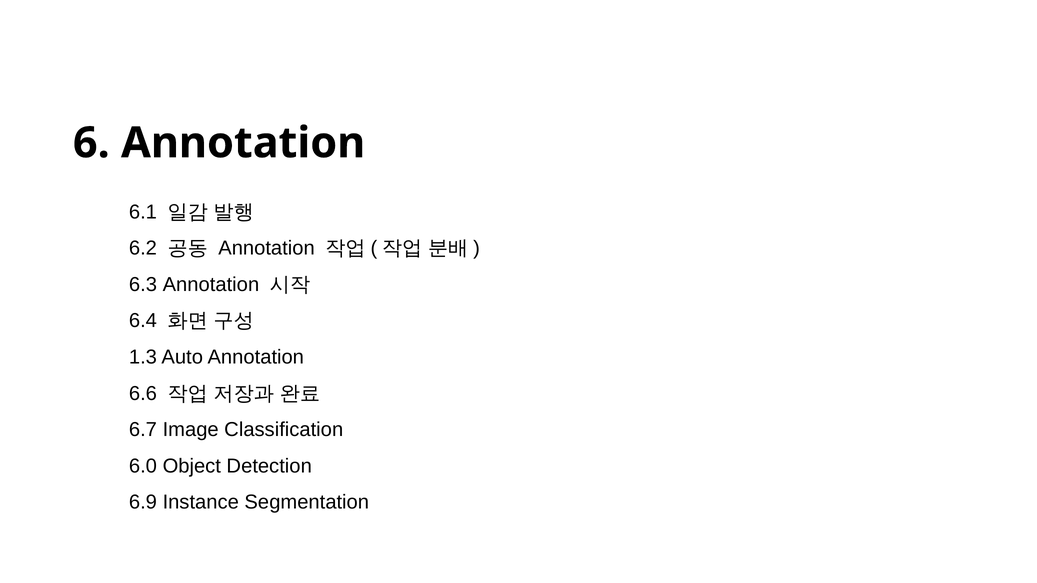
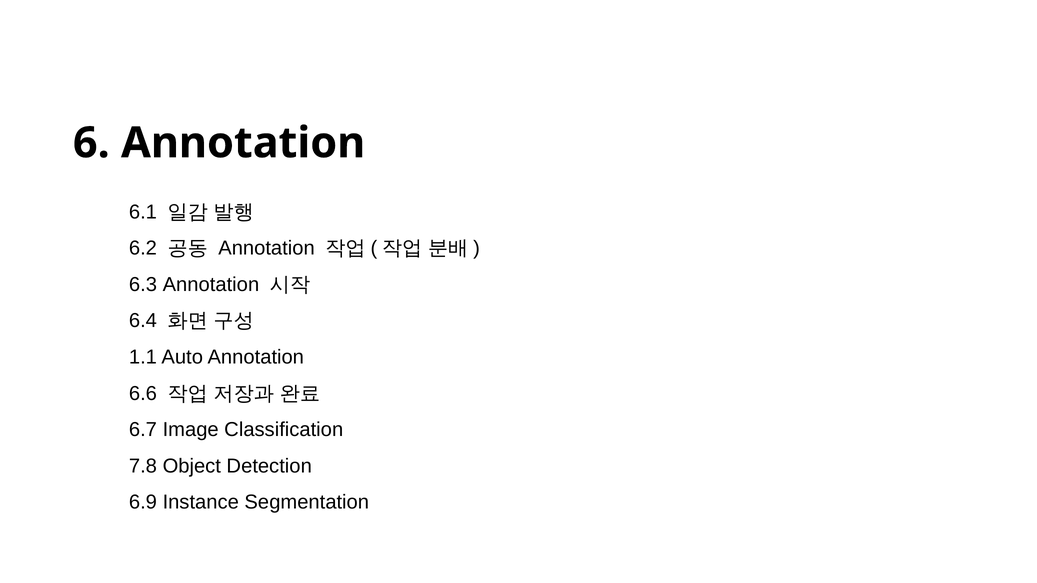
1.3: 1.3 -> 1.1
6.0: 6.0 -> 7.8
